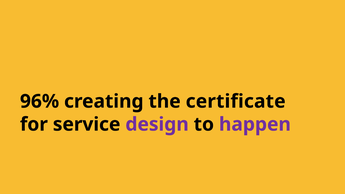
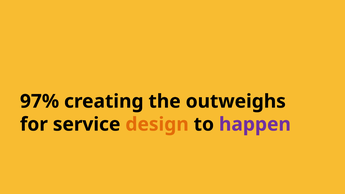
96%: 96% -> 97%
certificate: certificate -> outweighs
design colour: purple -> orange
